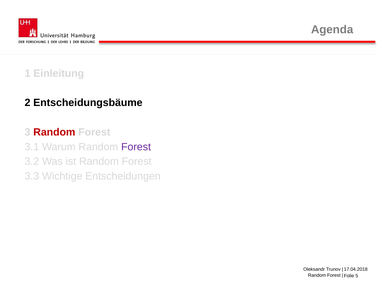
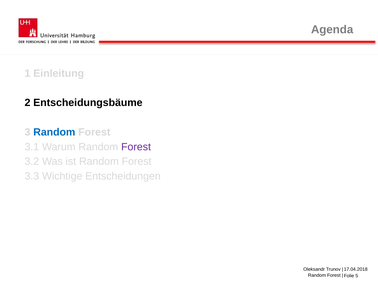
Random at (54, 132) colour: red -> blue
